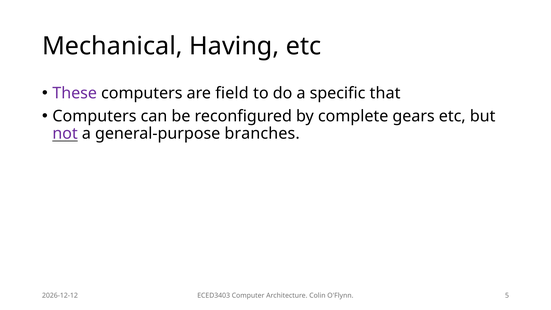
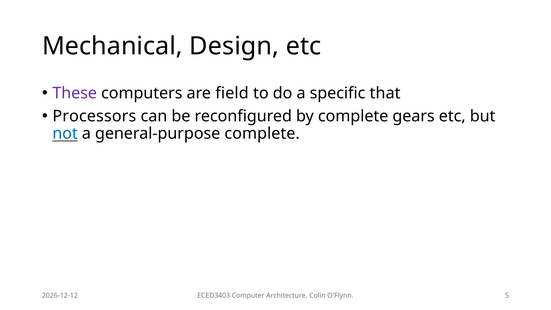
Having: Having -> Design
Computers at (94, 116): Computers -> Processors
not colour: purple -> blue
general-purpose branches: branches -> complete
